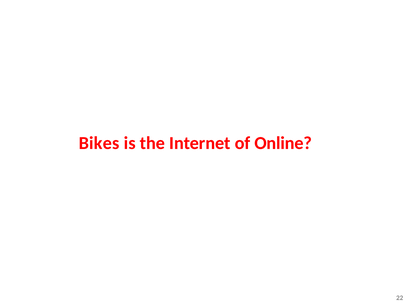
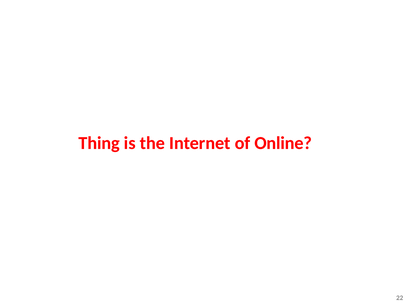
Bikes: Bikes -> Thing
